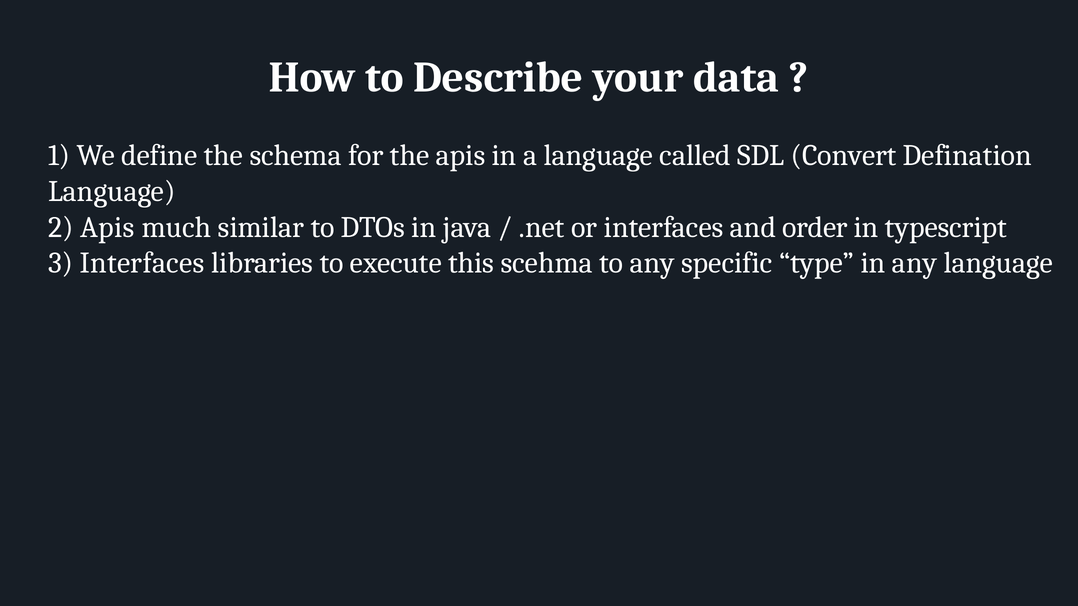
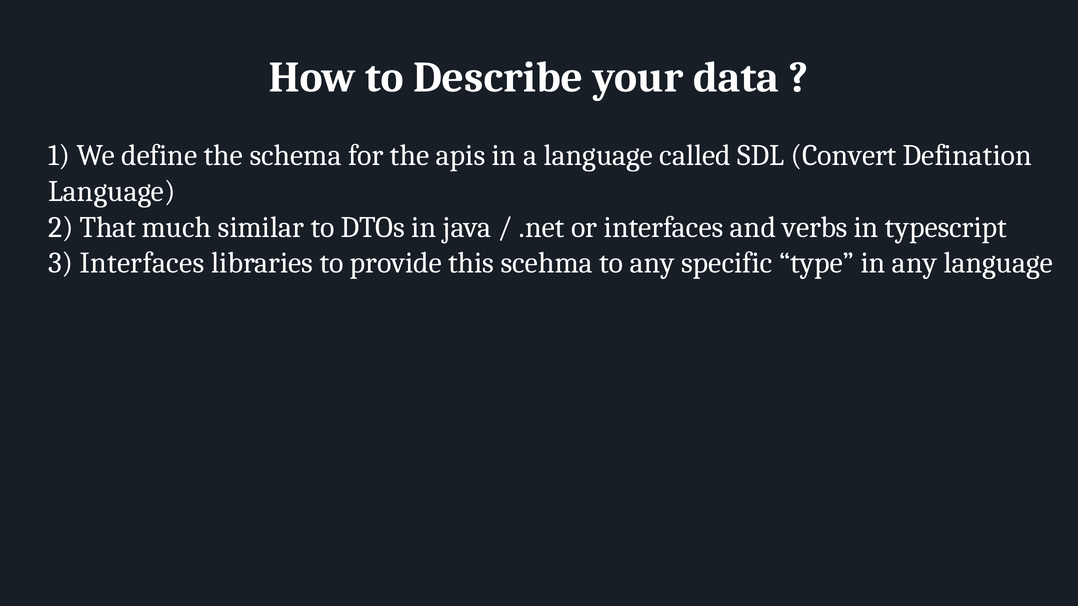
2 Apis: Apis -> That
order: order -> verbs
execute: execute -> provide
